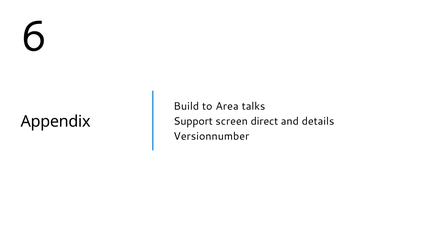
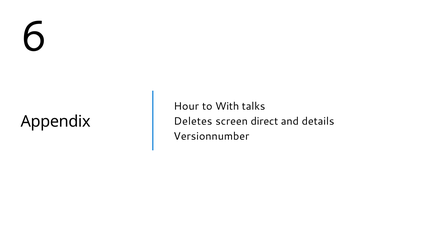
Build: Build -> Hour
Area: Area -> With
Support: Support -> Deletes
